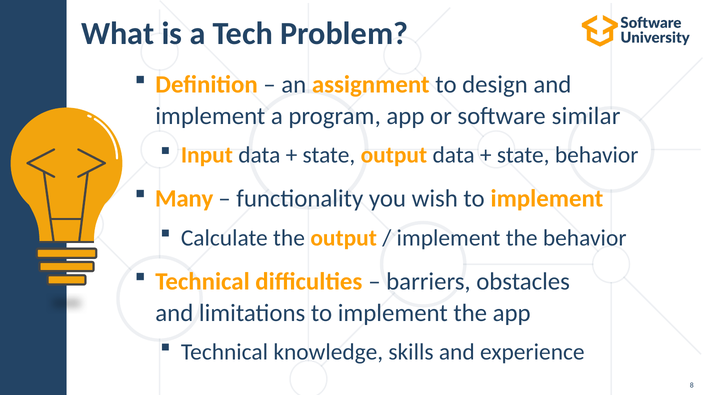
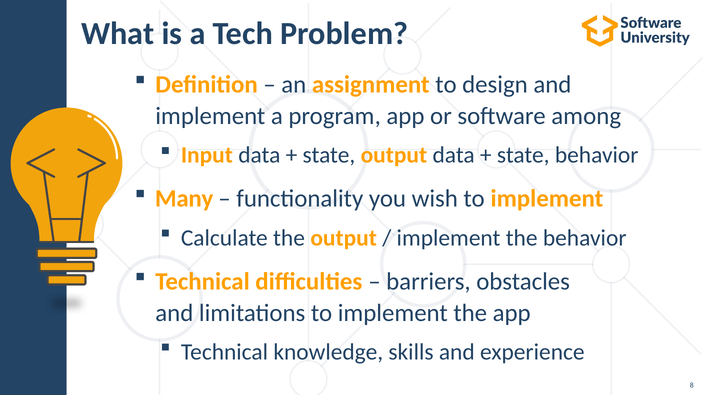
similar: similar -> among
